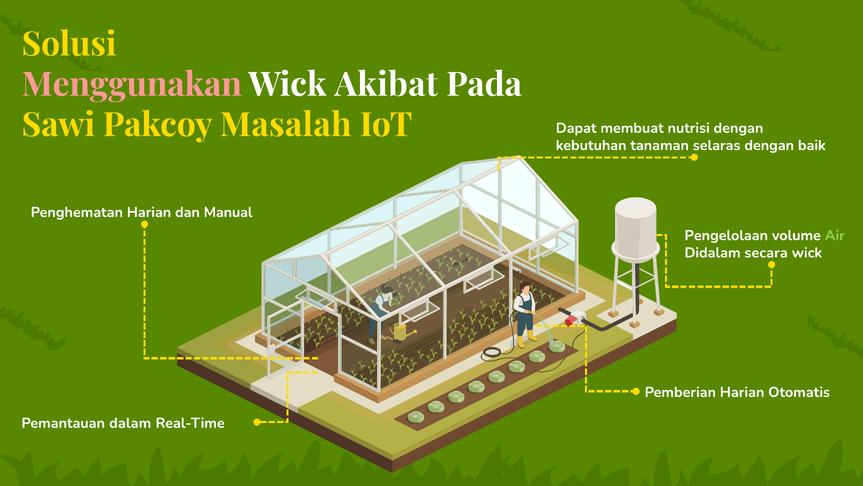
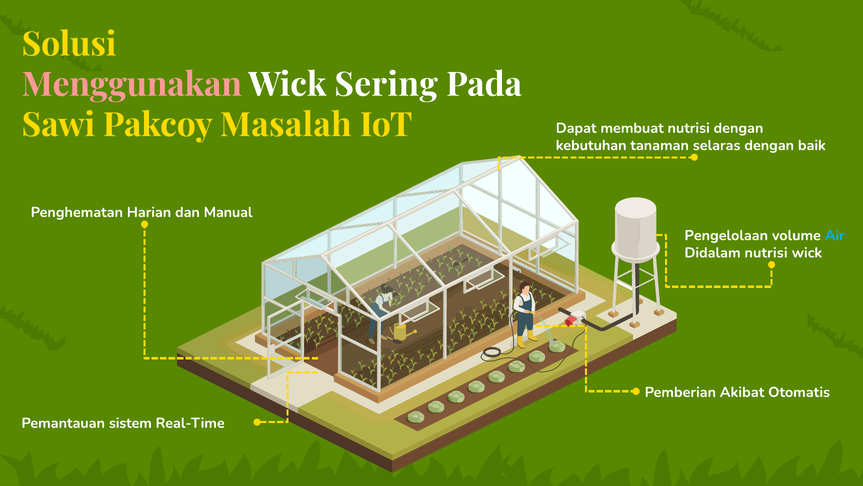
Akibat: Akibat -> Sering
Air colour: light green -> light blue
Didalam secara: secara -> nutrisi
Harian at (742, 392): Harian -> Akibat
dalam: dalam -> sistem
